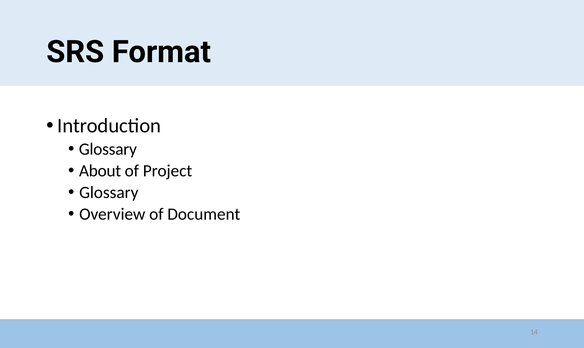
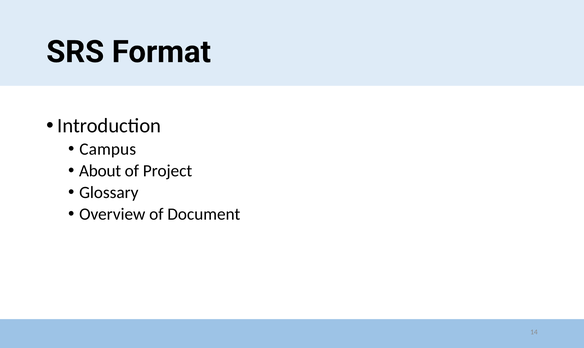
Glossary at (108, 149): Glossary -> Campus
